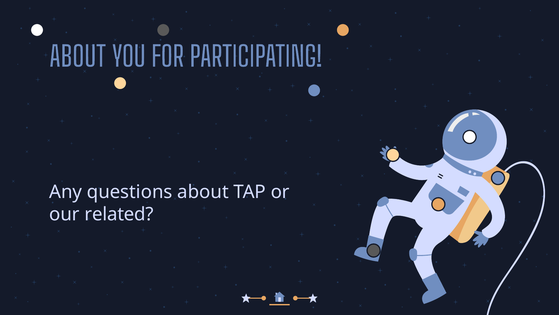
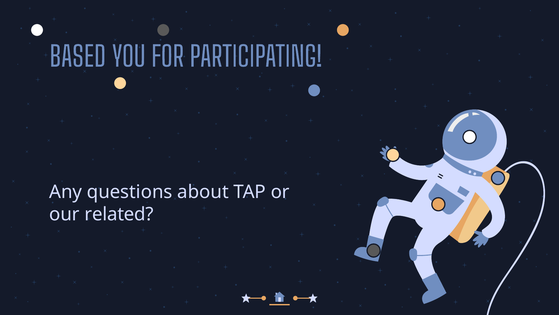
ABOUT at (78, 57): ABOUT -> BASED
